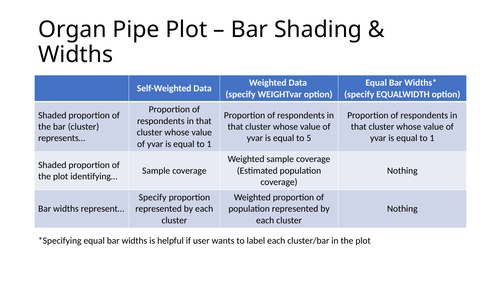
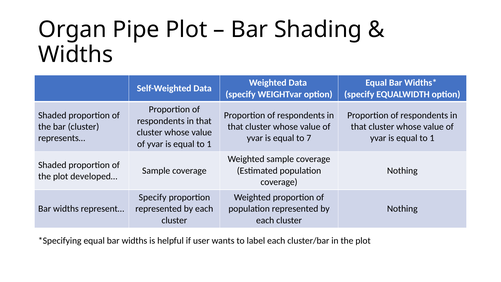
5: 5 -> 7
identifying…: identifying… -> developed…
